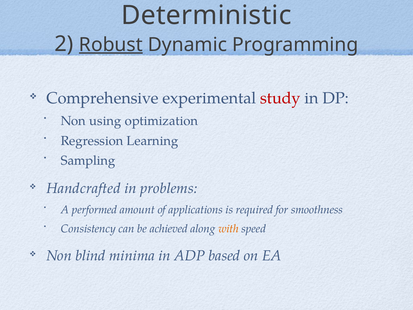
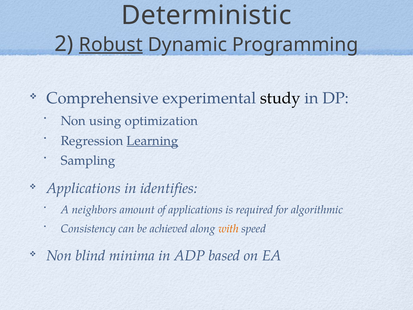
study colour: red -> black
Learning underline: none -> present
Handcrafted at (84, 188): Handcrafted -> Applications
problems: problems -> identifies
performed: performed -> neighbors
smoothness: smoothness -> algorithmic
